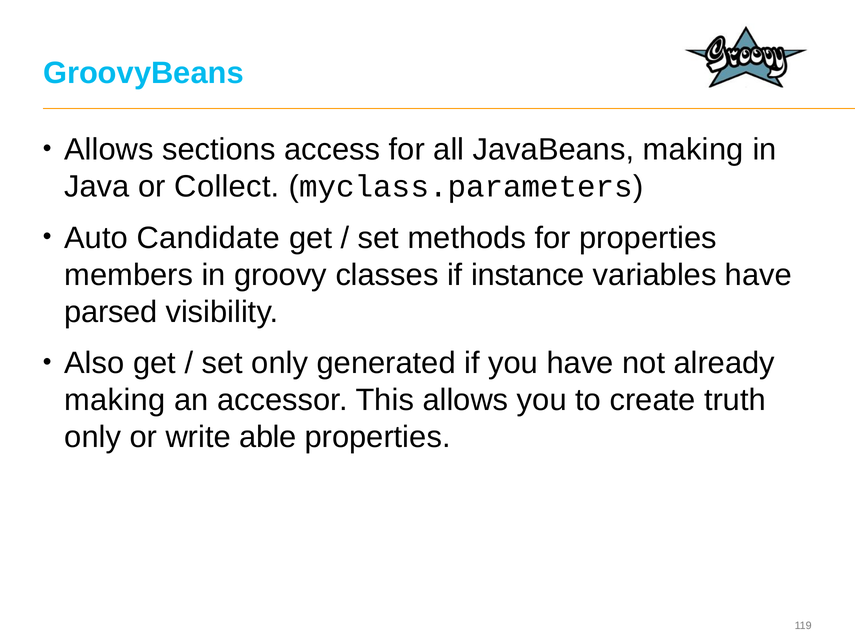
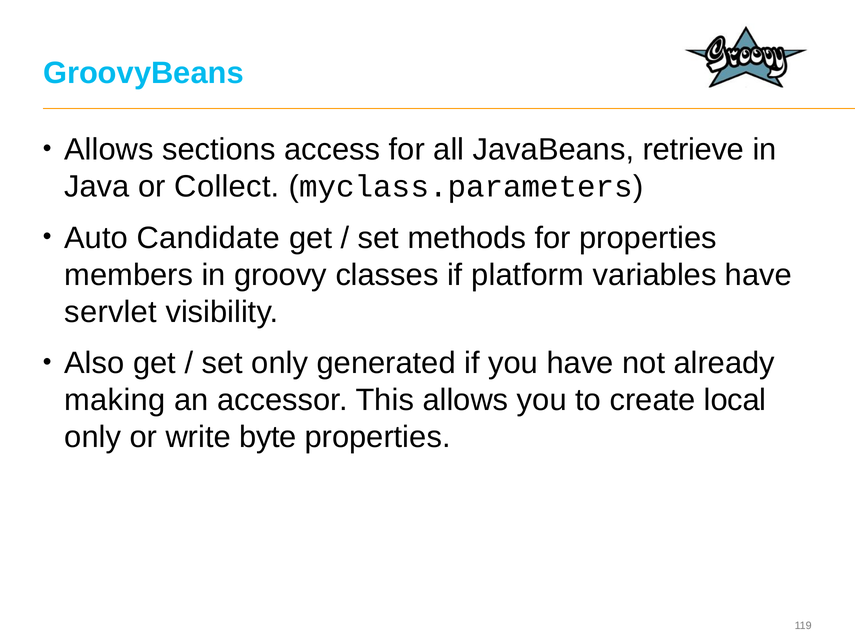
JavaBeans making: making -> retrieve
instance: instance -> platform
parsed: parsed -> servlet
truth: truth -> local
able: able -> byte
